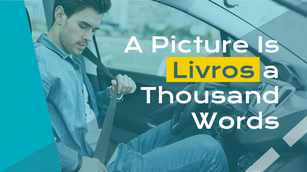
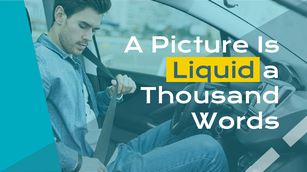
Livros: Livros -> Liquid
